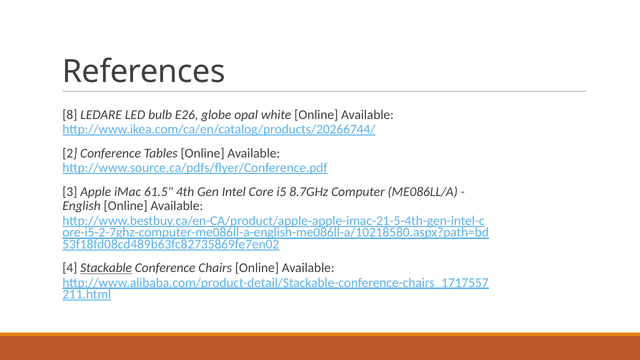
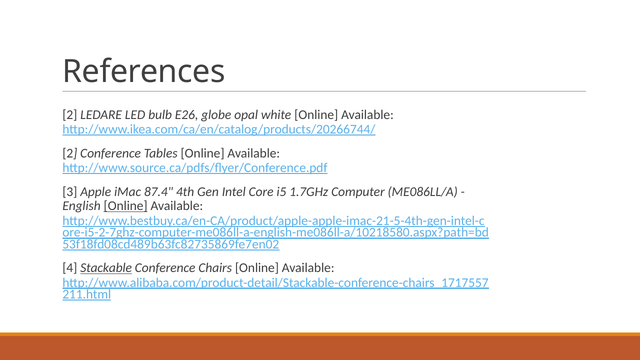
8 at (70, 115): 8 -> 2
61.5: 61.5 -> 87.4
8.7GHz: 8.7GHz -> 1.7GHz
Online at (126, 206) underline: none -> present
